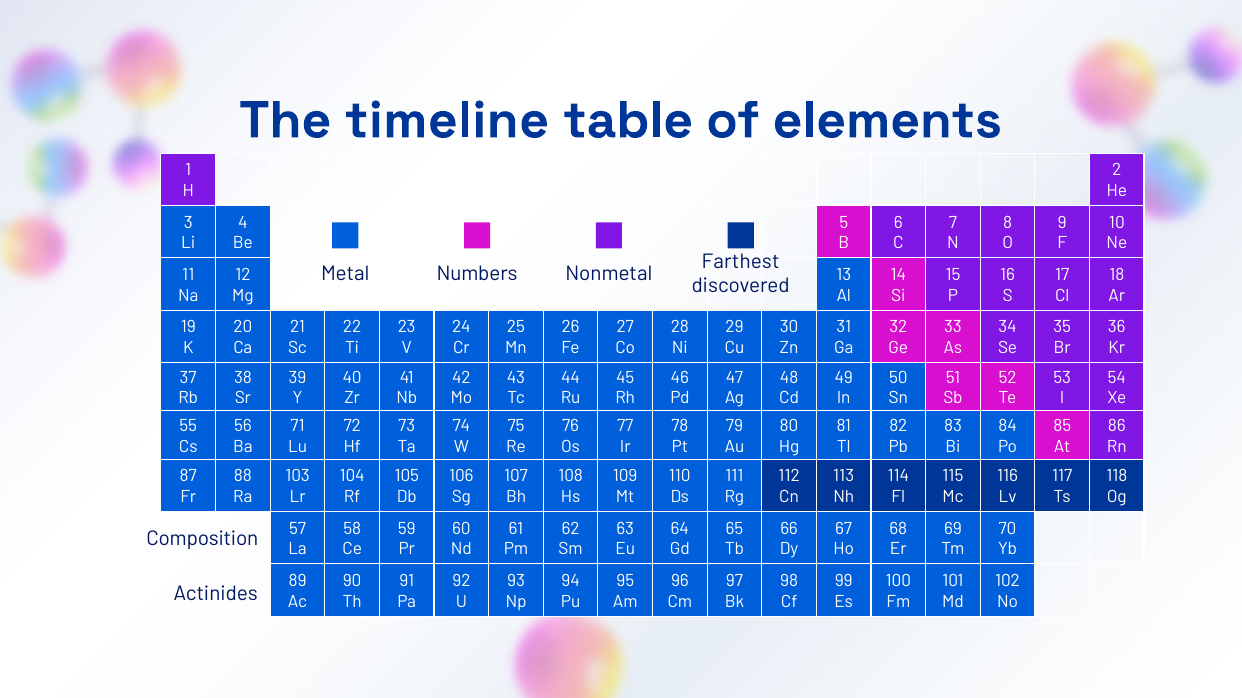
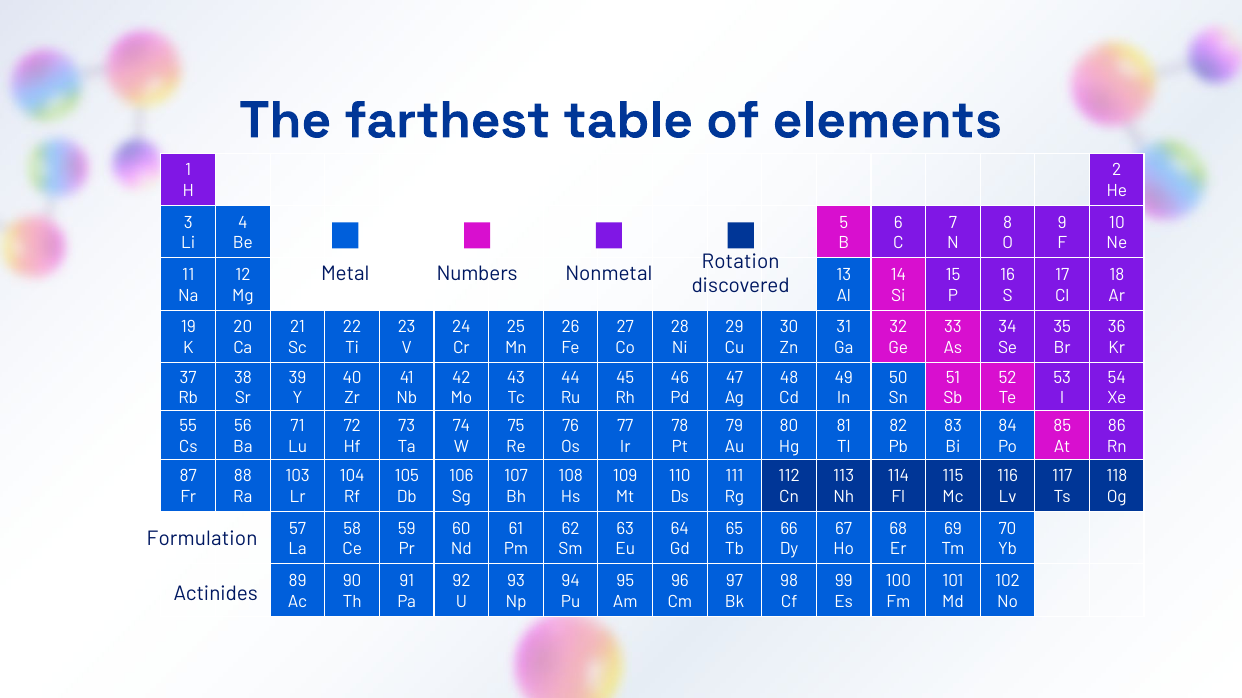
timeline: timeline -> farthest
Farthest: Farthest -> Rotation
Composition: Composition -> Formulation
